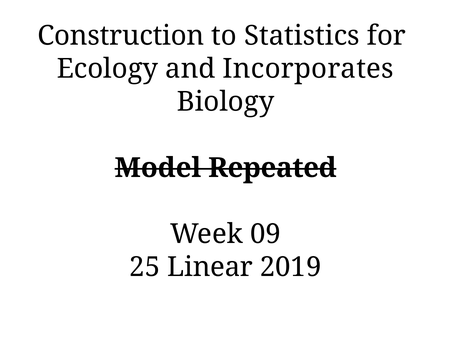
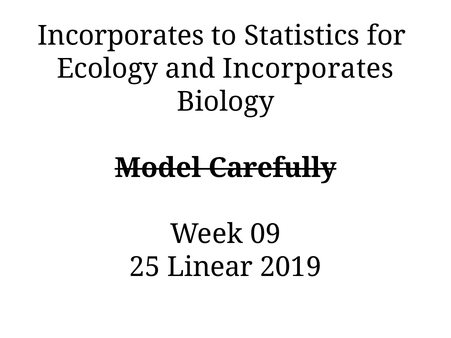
Construction at (121, 36): Construction -> Incorporates
Repeated: Repeated -> Carefully
